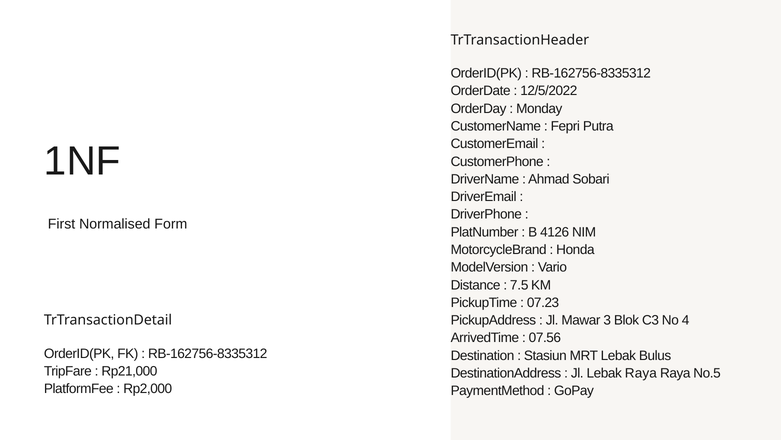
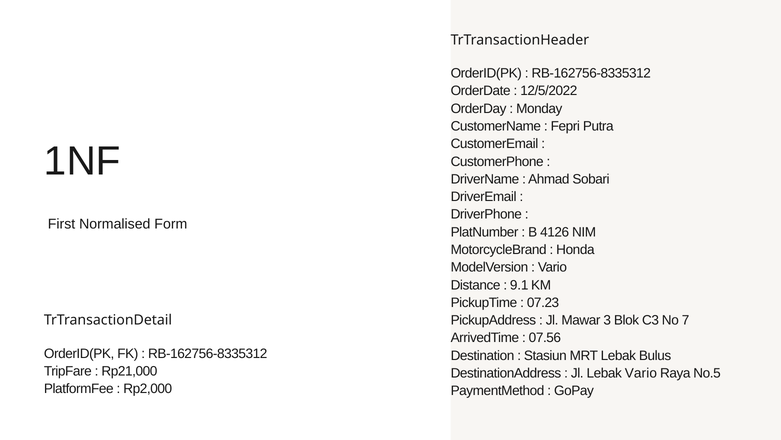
7.5: 7.5 -> 9.1
4: 4 -> 7
Lebak Raya: Raya -> Vario
